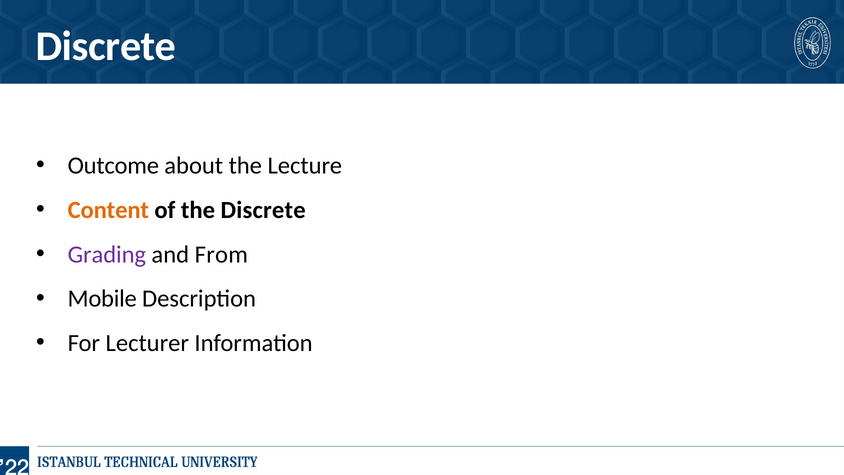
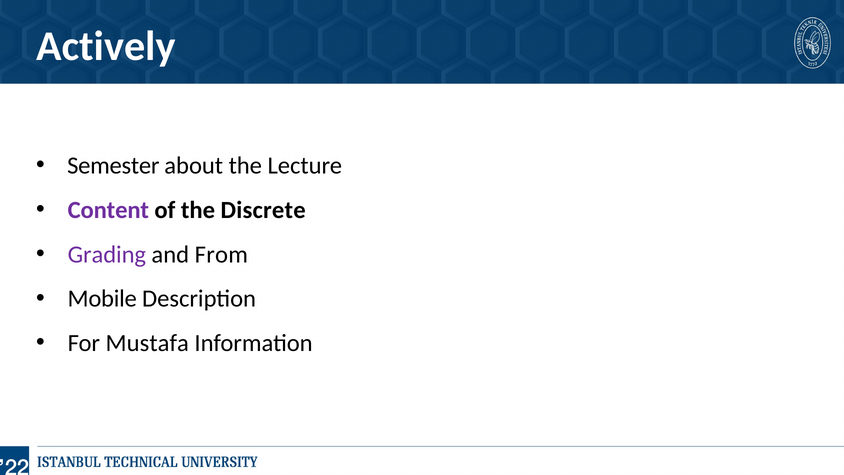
Discrete at (106, 46): Discrete -> Actively
Outcome: Outcome -> Semester
Content colour: orange -> purple
Lecturer: Lecturer -> Mustafa
